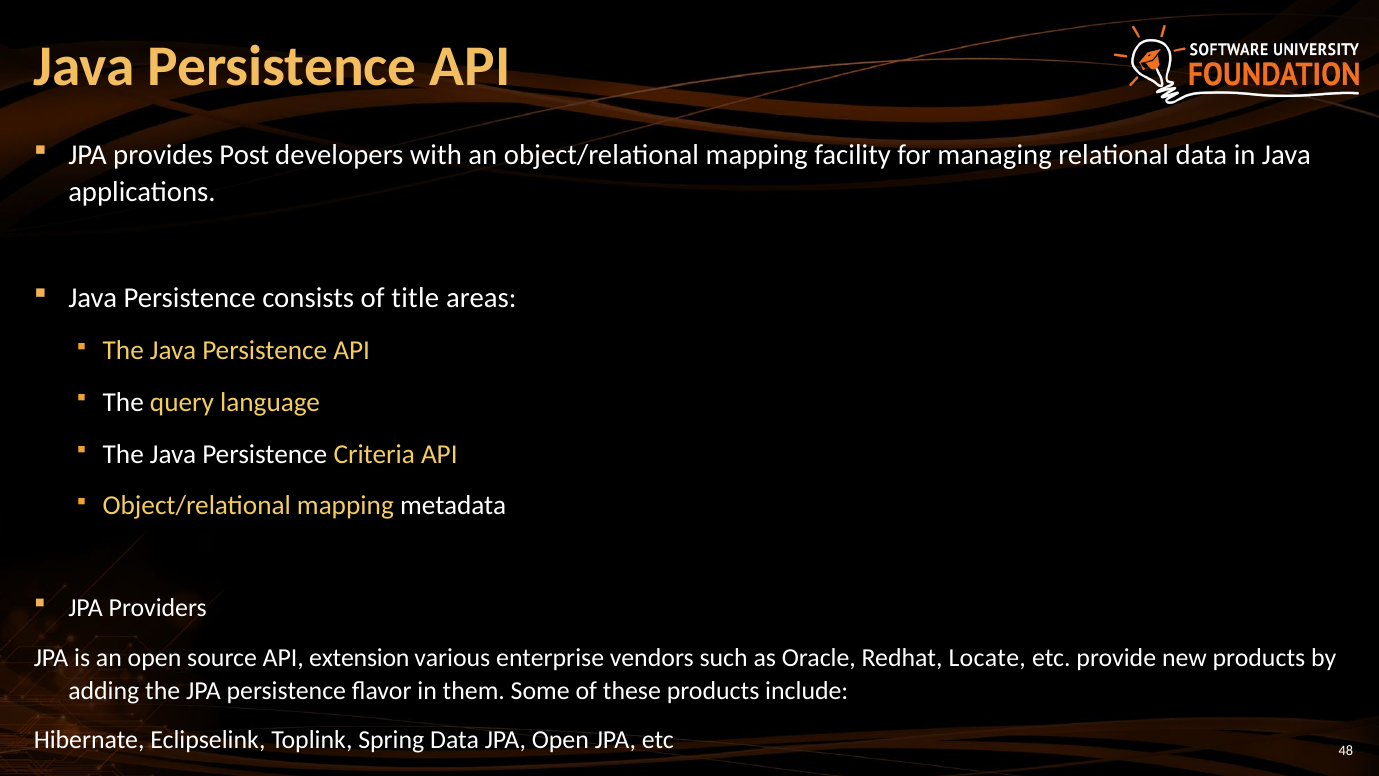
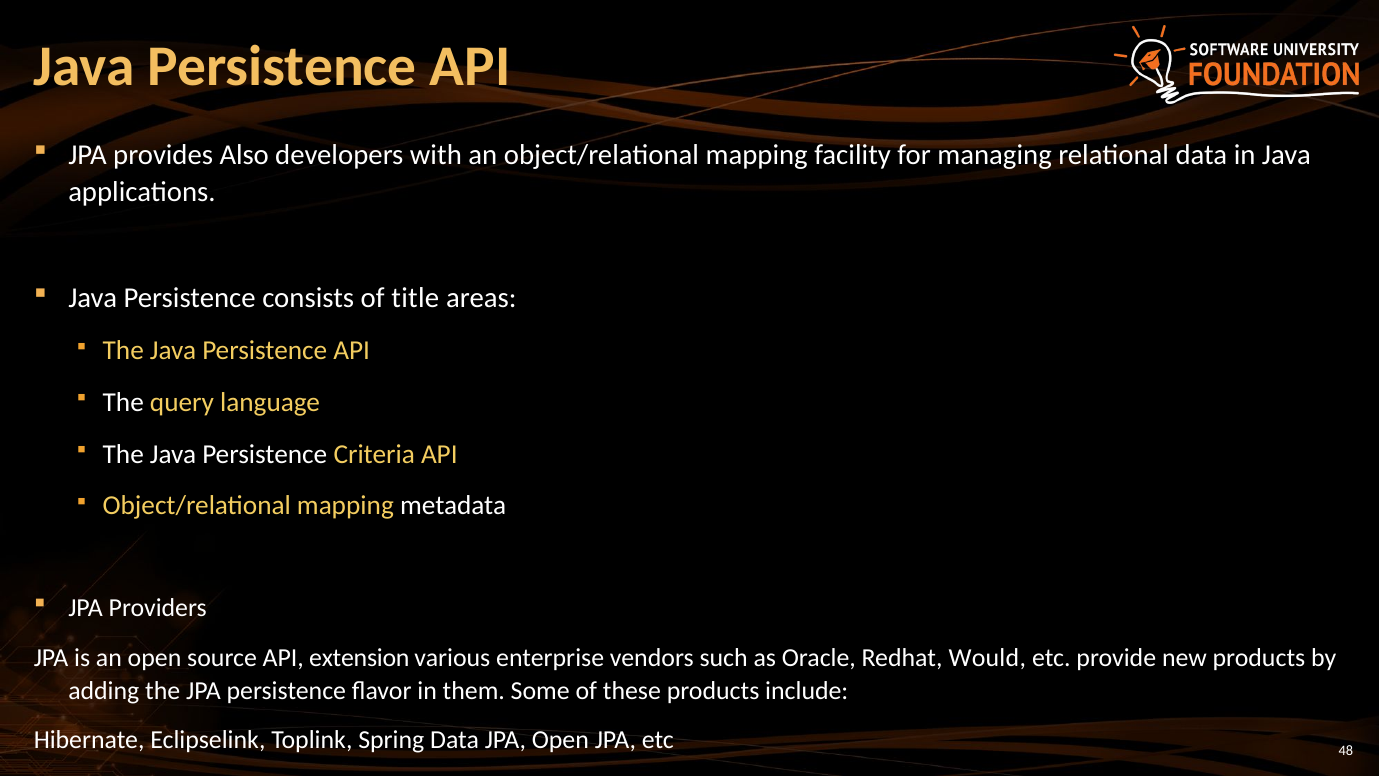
Post: Post -> Also
Locate: Locate -> Would
